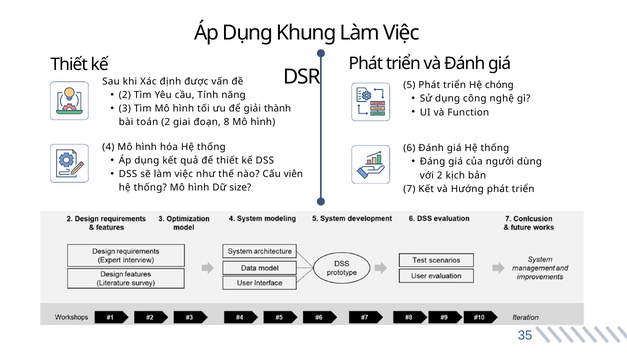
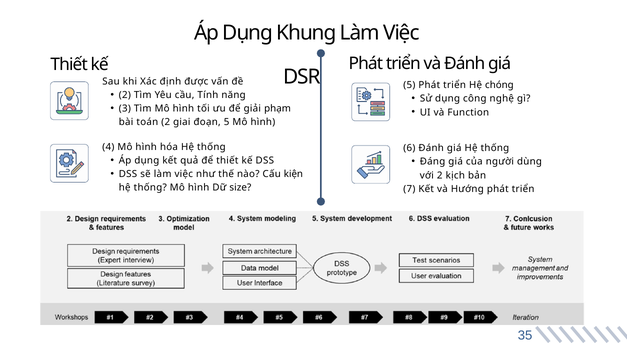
thành: thành -> phạm
đoạn 8: 8 -> 5
viên: viên -> kiện
